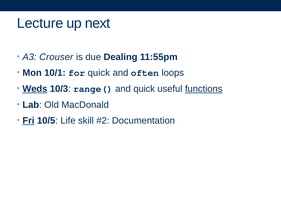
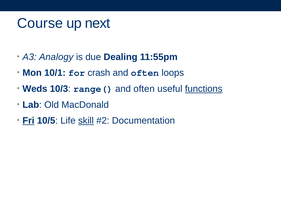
Lecture: Lecture -> Course
Crouser: Crouser -> Analogy
for quick: quick -> crash
Weds underline: present -> none
range( and quick: quick -> often
skill underline: none -> present
